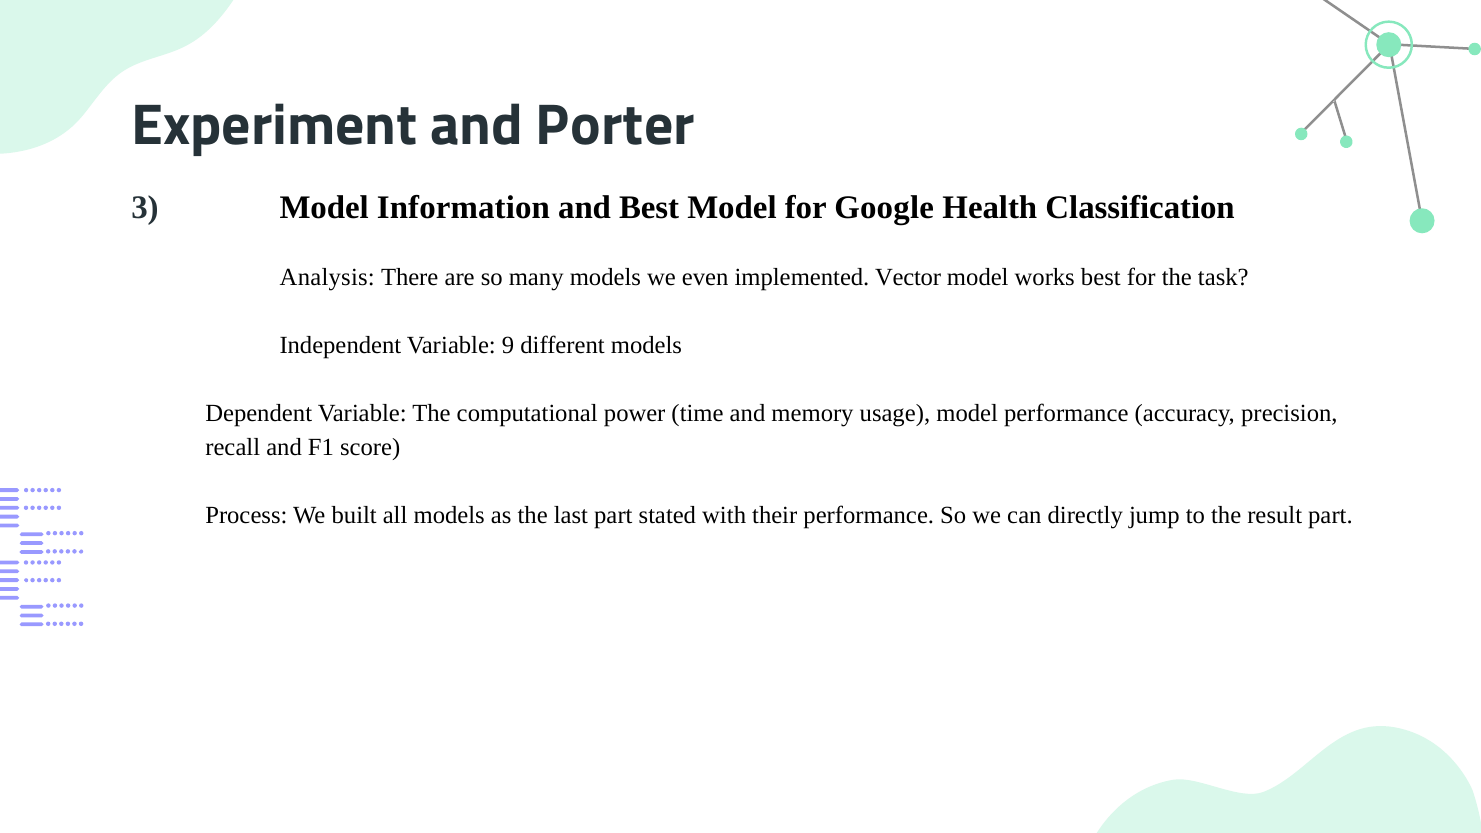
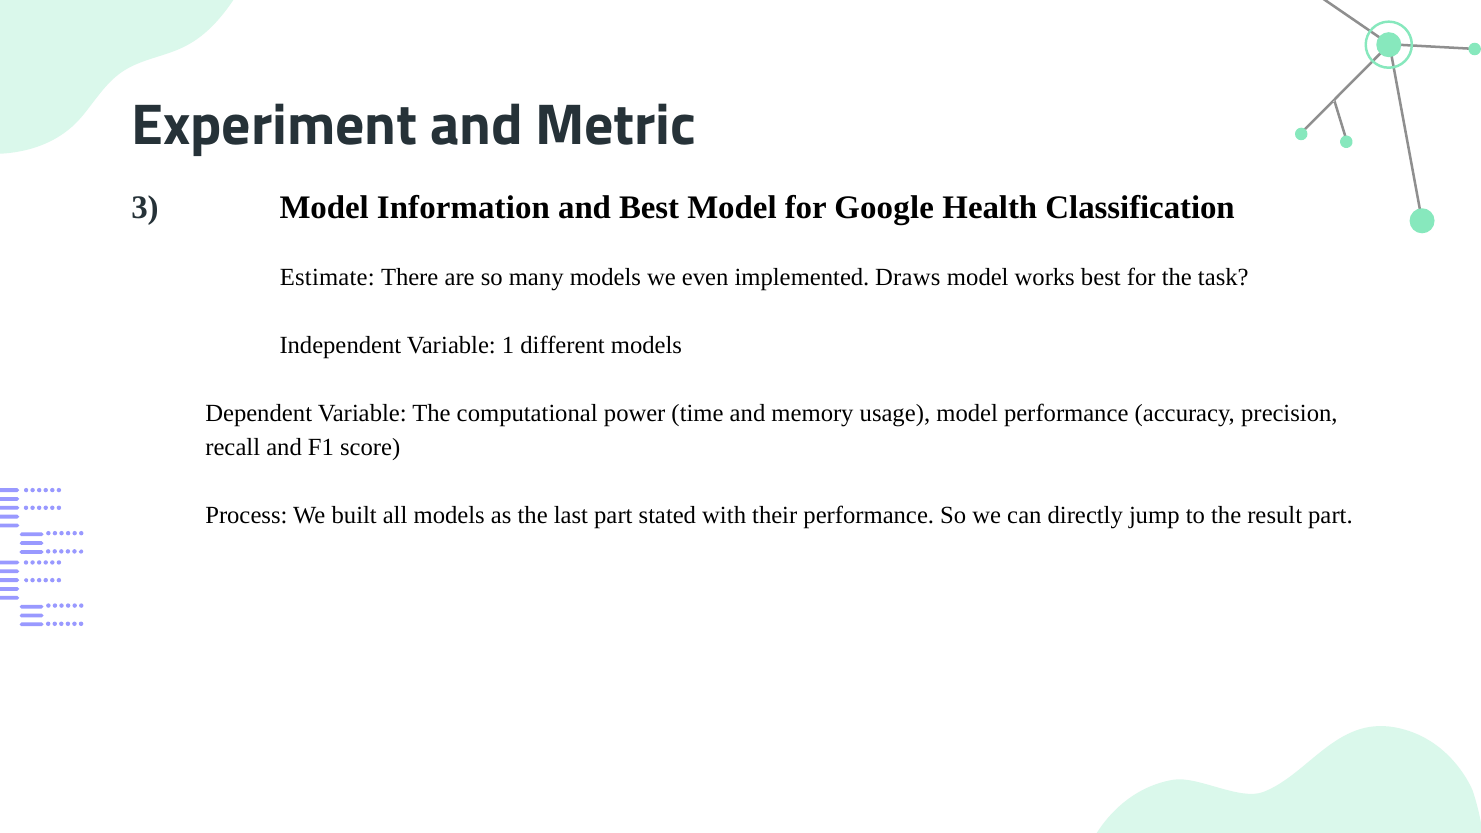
Porter: Porter -> Metric
Analysis: Analysis -> Estimate
Vector: Vector -> Draws
9: 9 -> 1
